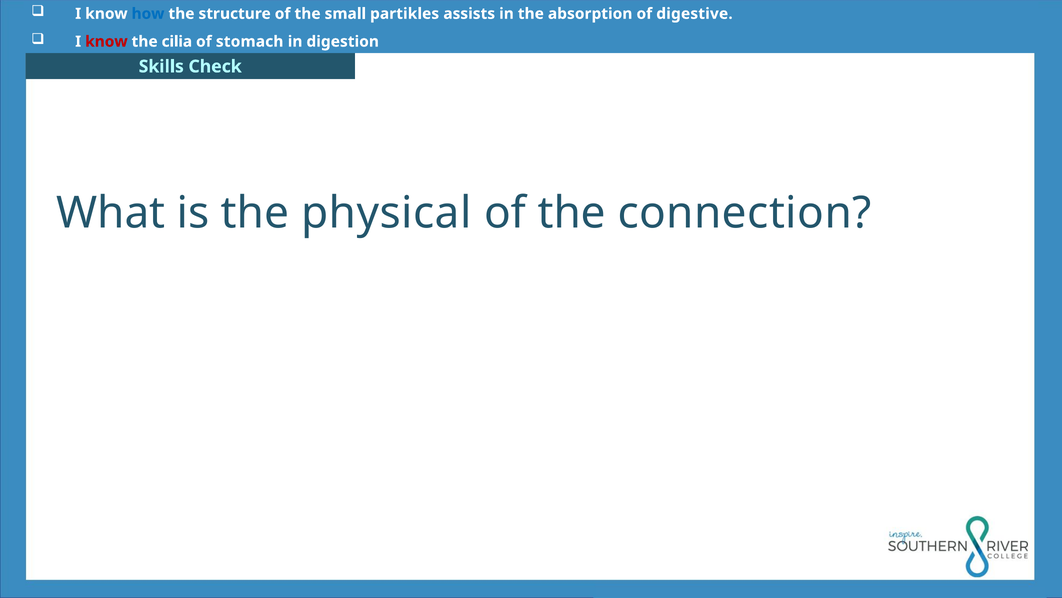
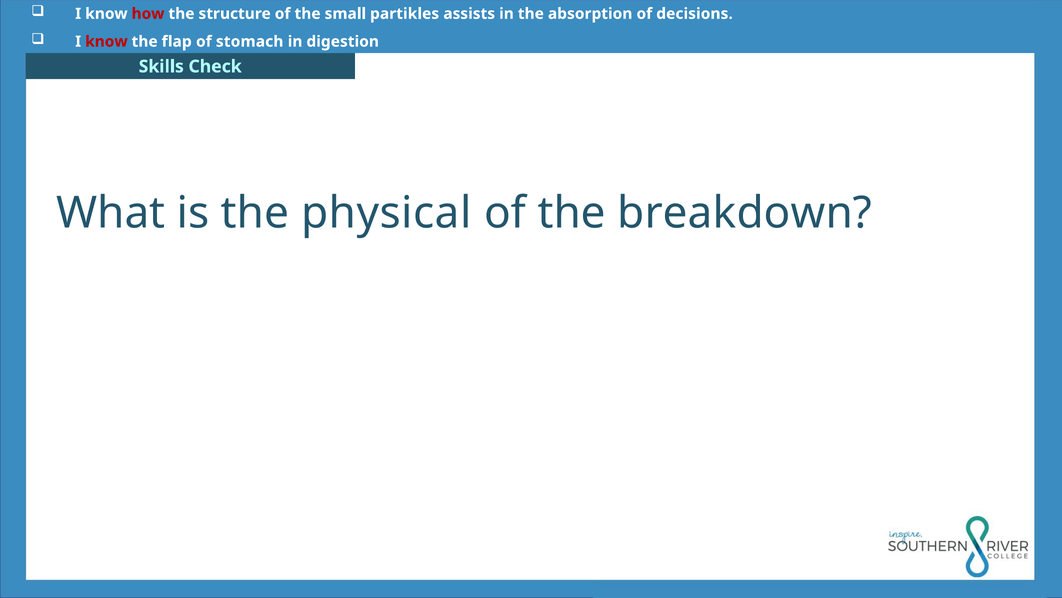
how colour: blue -> red
digestive: digestive -> decisions
cilia: cilia -> flap
connection: connection -> breakdown
